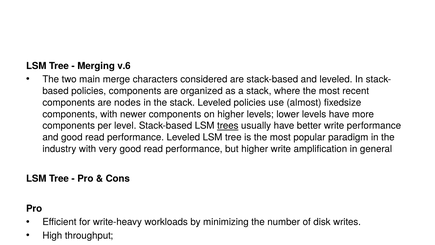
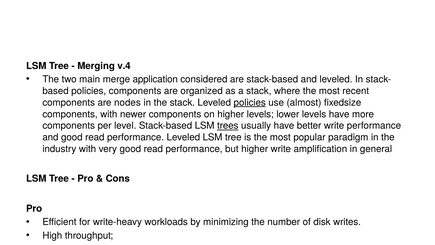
v.6: v.6 -> v.4
characters: characters -> application
policies at (250, 102) underline: none -> present
